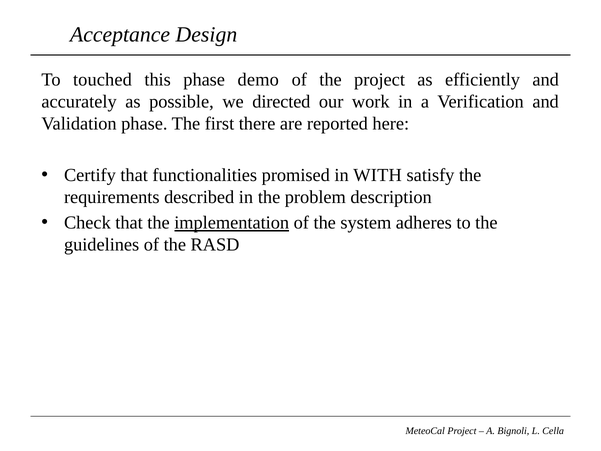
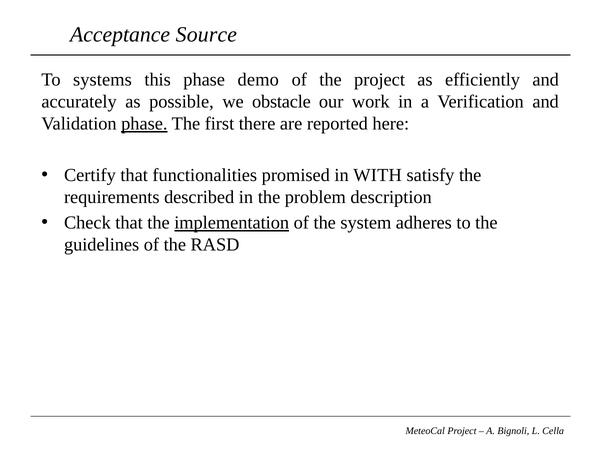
Design: Design -> Source
touched: touched -> systems
directed: directed -> obstacle
phase at (144, 124) underline: none -> present
